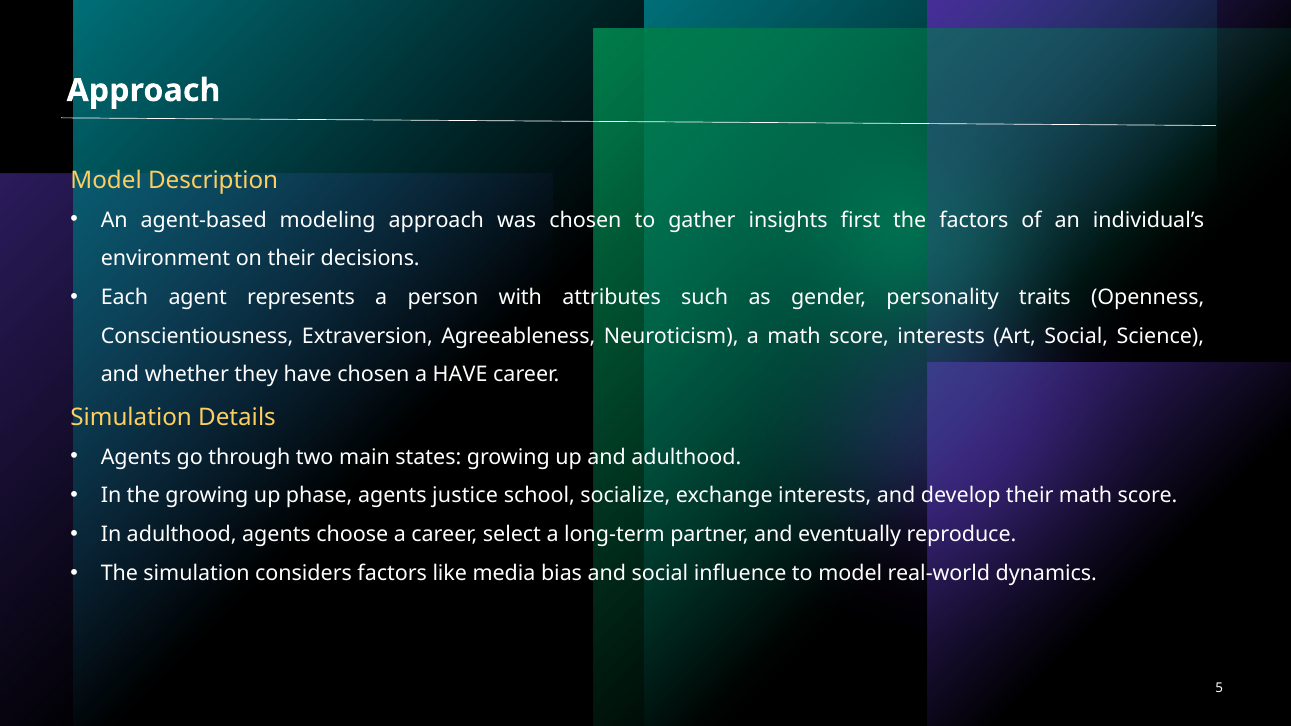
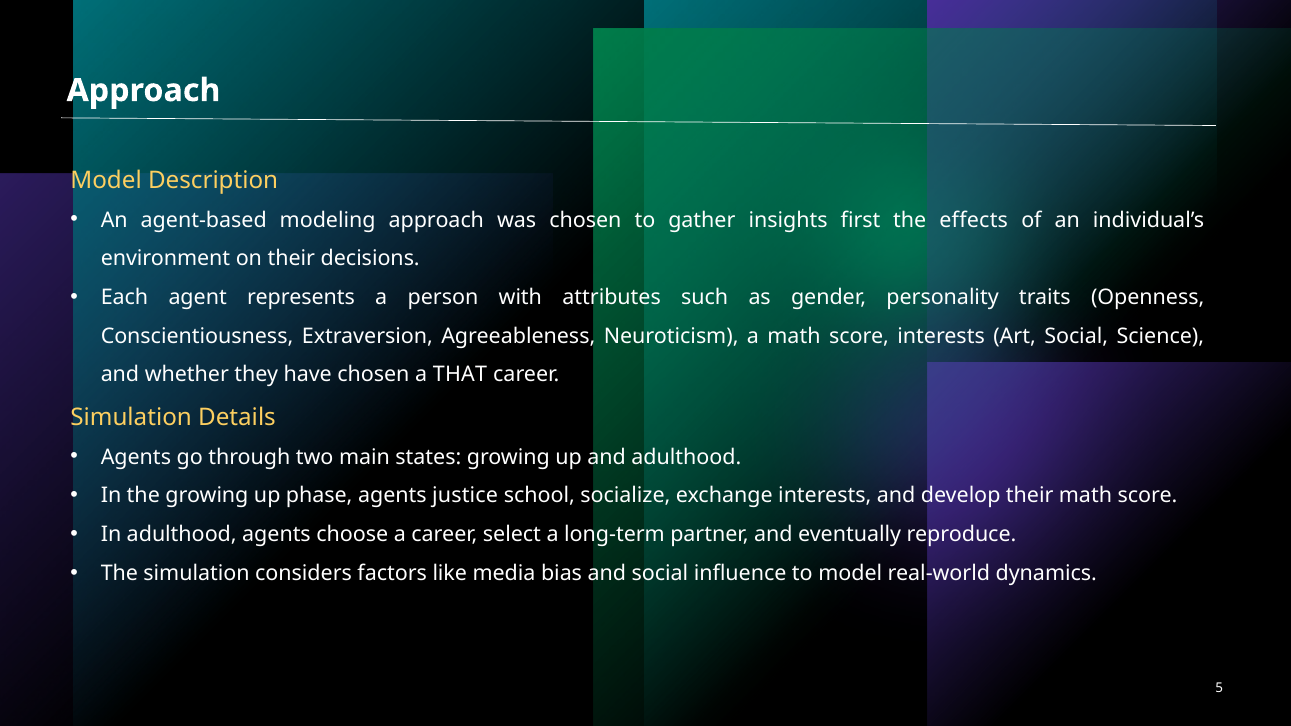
the factors: factors -> effects
a HAVE: HAVE -> THAT
